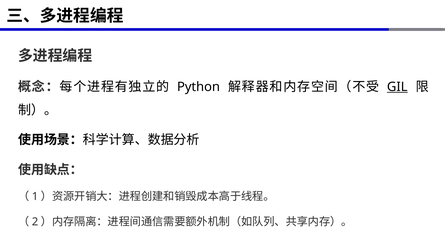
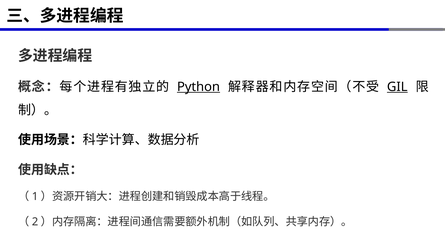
Python underline: none -> present
